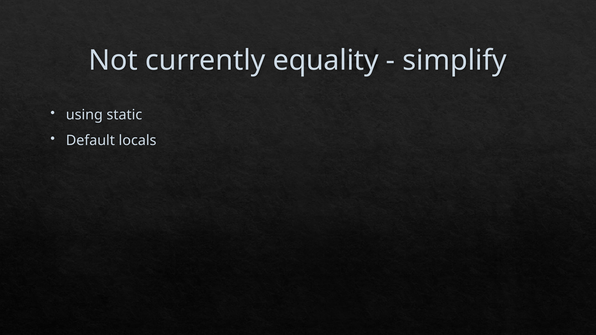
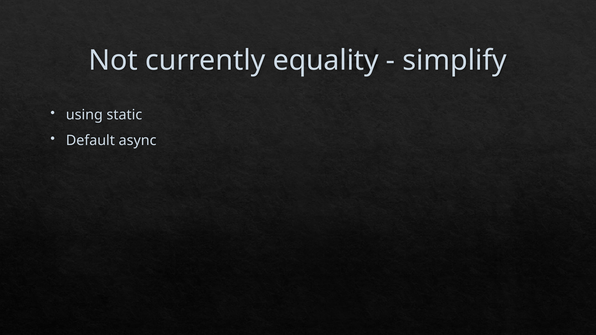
locals: locals -> async
